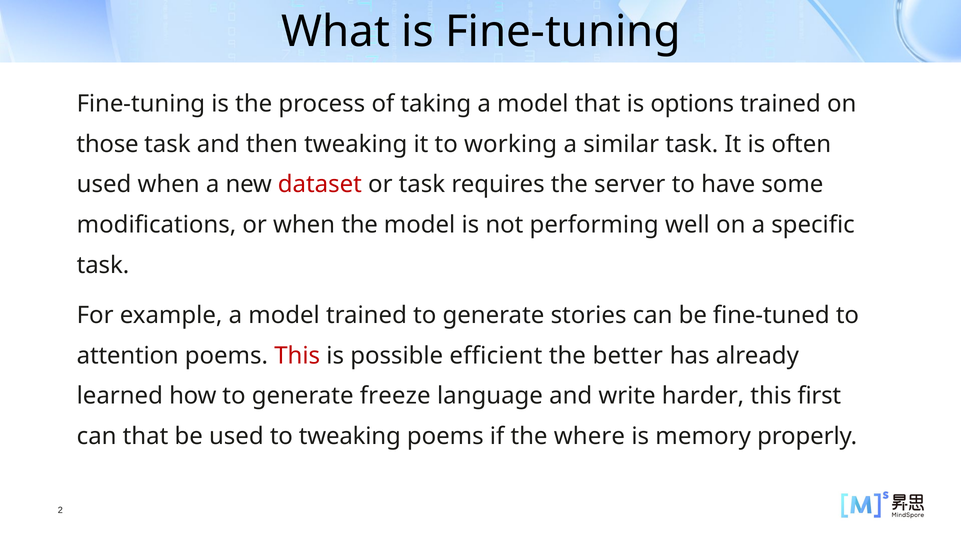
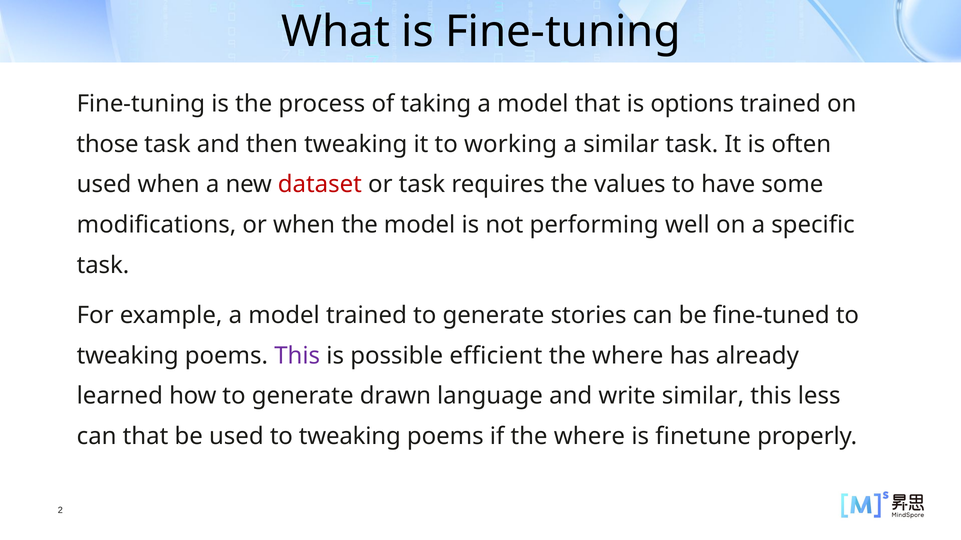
server: server -> values
attention at (128, 356): attention -> tweaking
This at (297, 356) colour: red -> purple
better at (628, 356): better -> where
freeze: freeze -> drawn
write harder: harder -> similar
first: first -> less
memory: memory -> finetune
